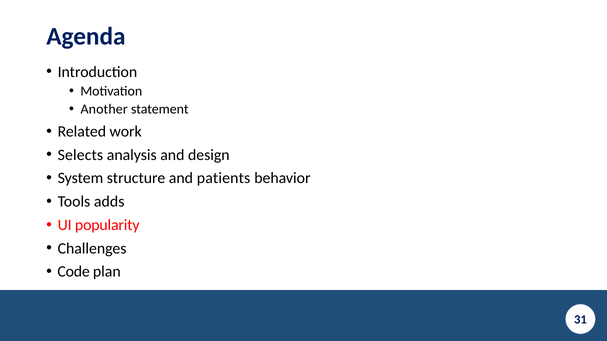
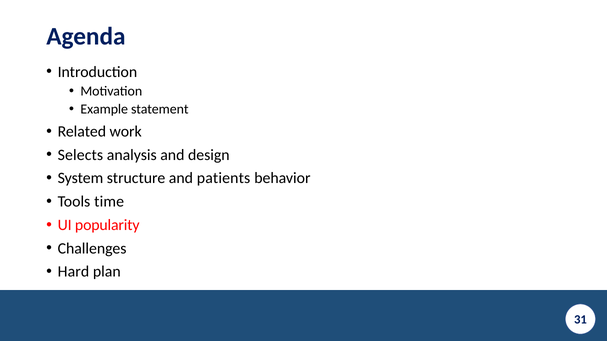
Another: Another -> Example
adds: adds -> time
Code: Code -> Hard
